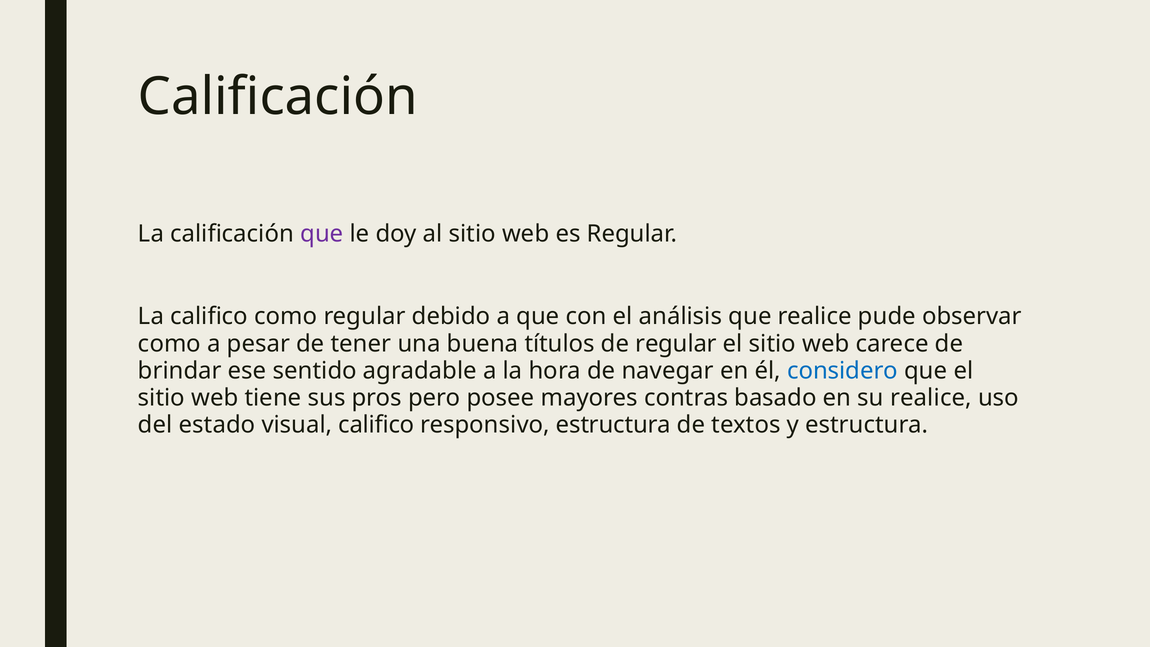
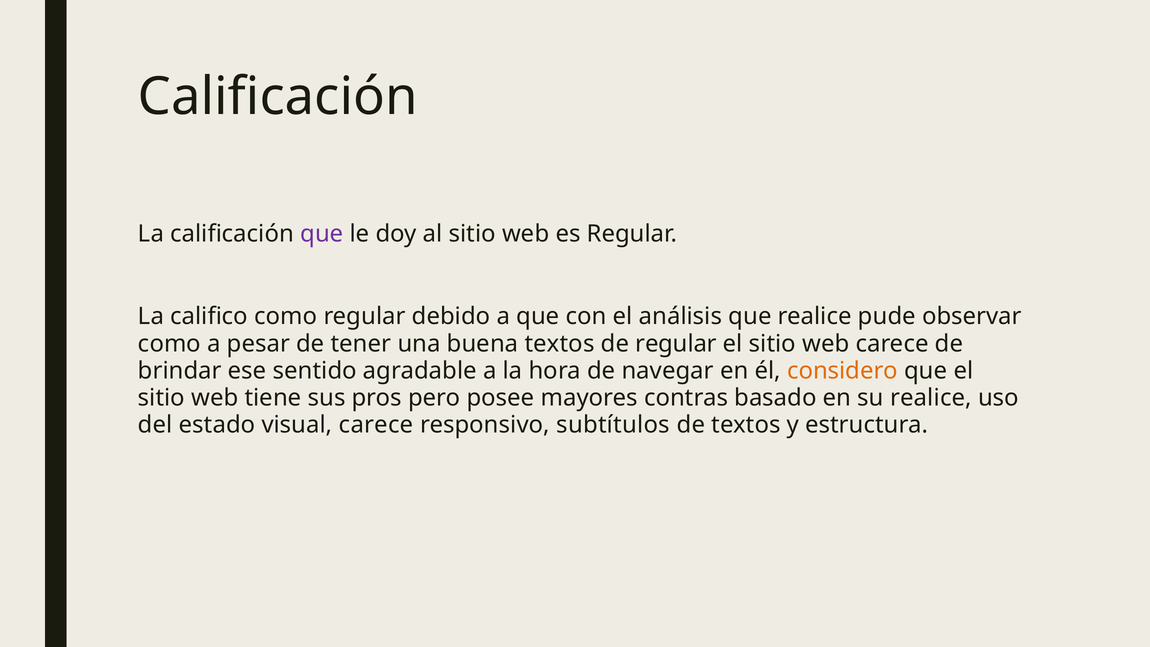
buena títulos: títulos -> textos
considero colour: blue -> orange
visual califico: califico -> carece
responsivo estructura: estructura -> subtítulos
